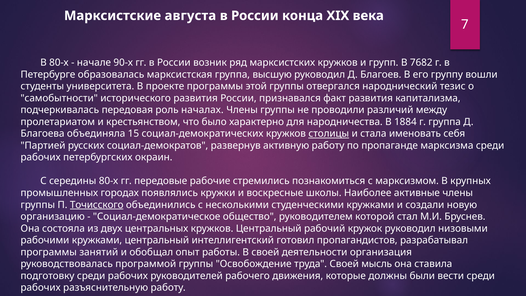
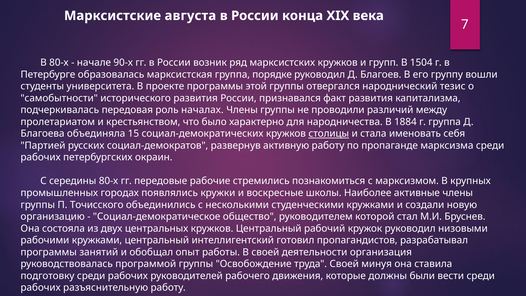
7682: 7682 -> 1504
высшую: высшую -> порядке
Точисского underline: present -> none
мысль: мысль -> минуя
